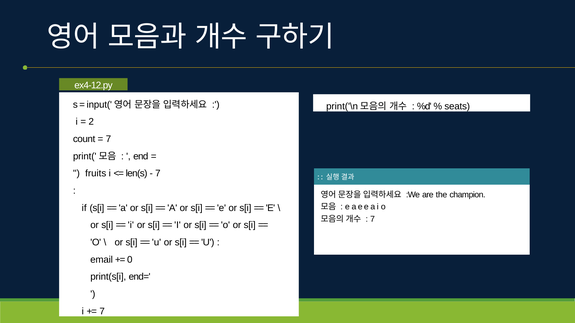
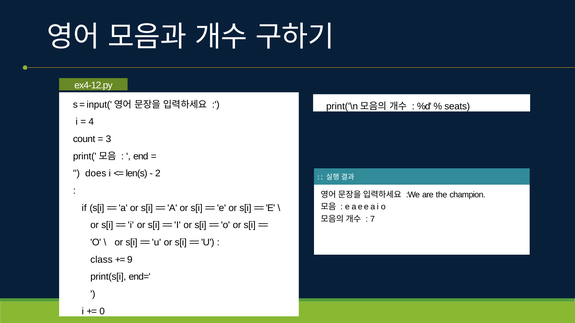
2: 2 -> 4
7 at (108, 139): 7 -> 3
fruits: fruits -> does
7 at (158, 174): 7 -> 2
email: email -> class
0: 0 -> 9
7 at (102, 312): 7 -> 0
